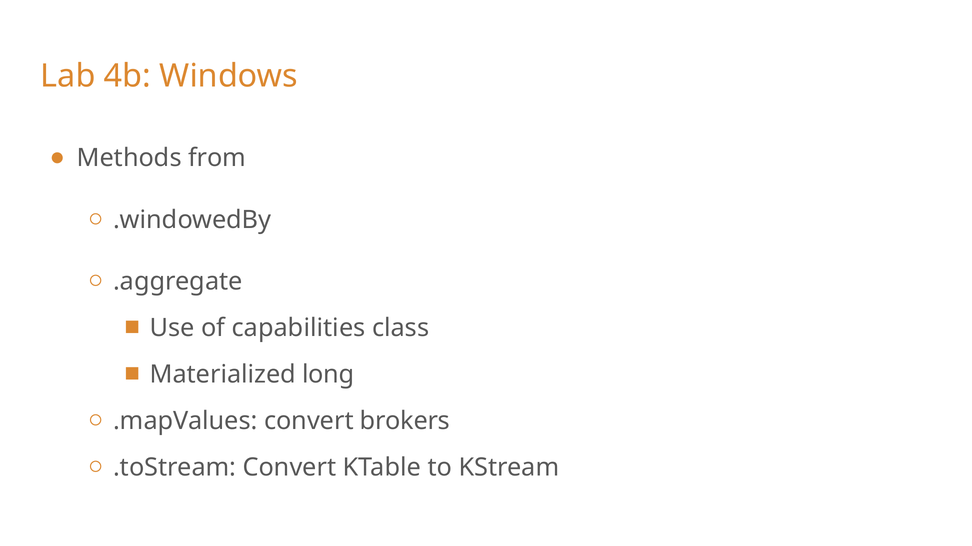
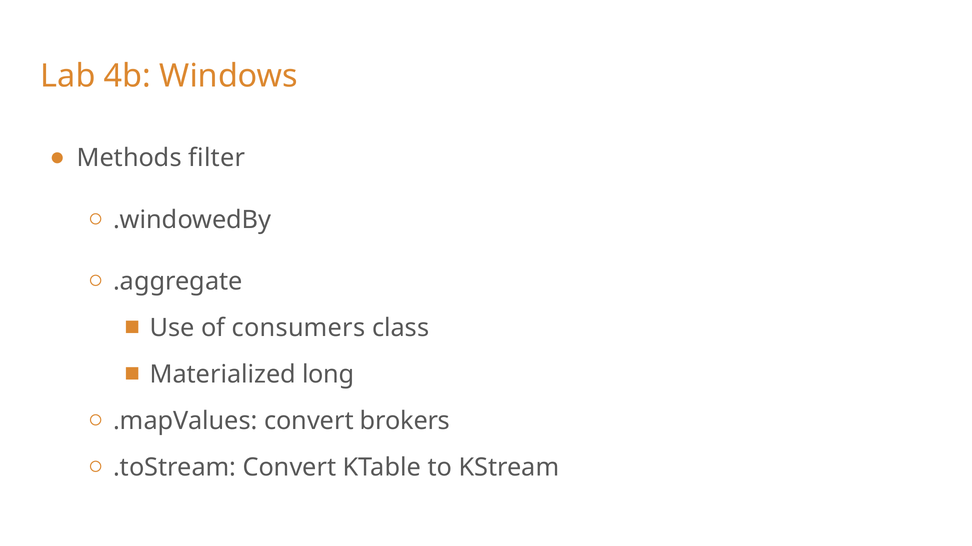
from: from -> filter
capabilities: capabilities -> consumers
